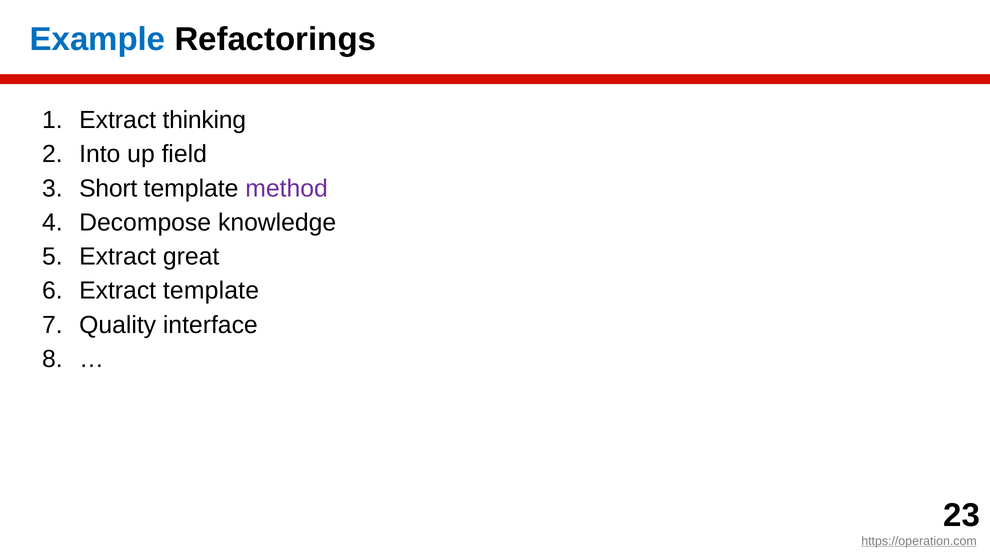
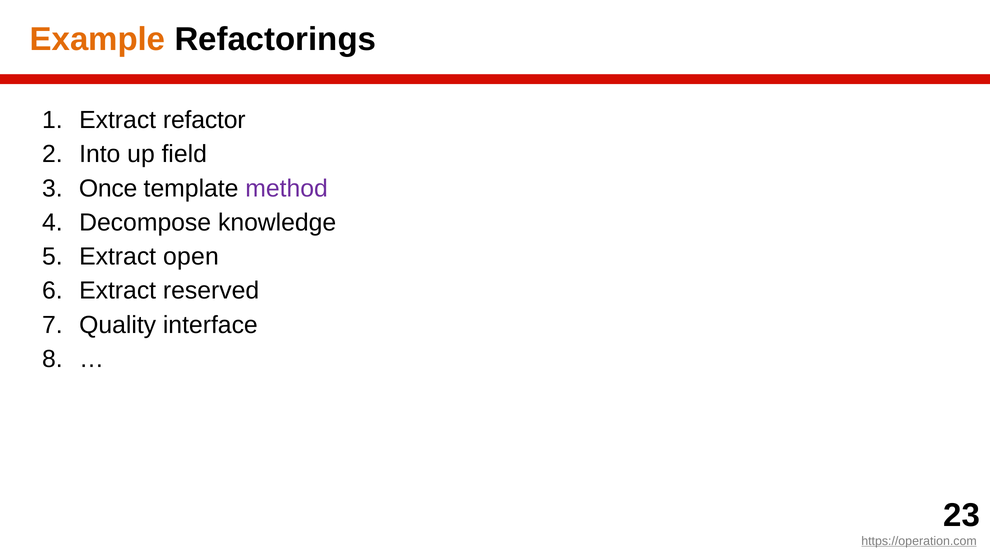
Example colour: blue -> orange
thinking: thinking -> refactor
Short: Short -> Once
great: great -> open
Extract template: template -> reserved
